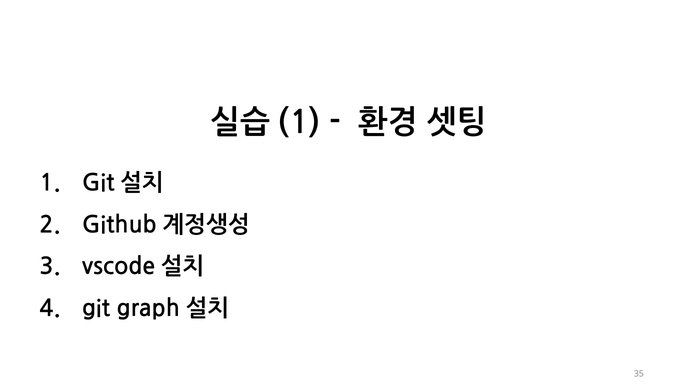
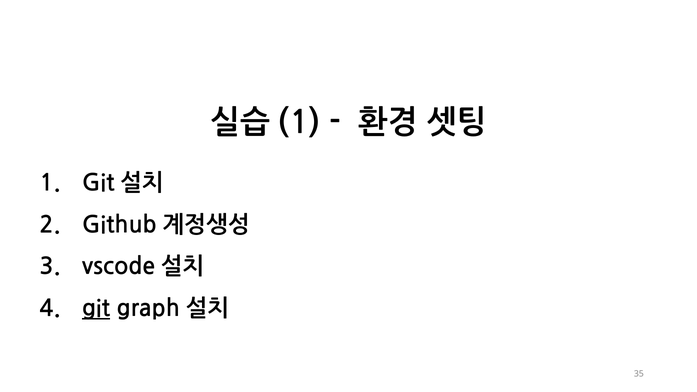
git underline: none -> present
